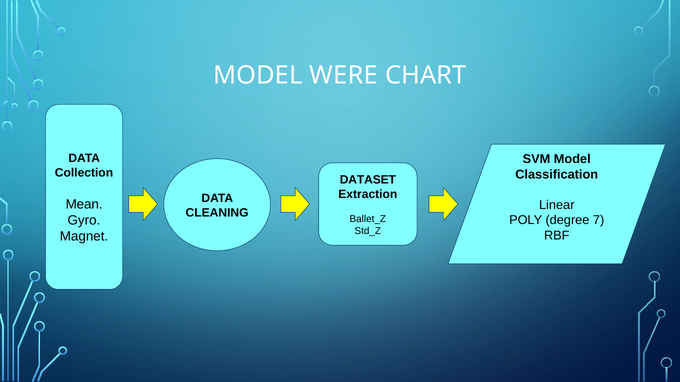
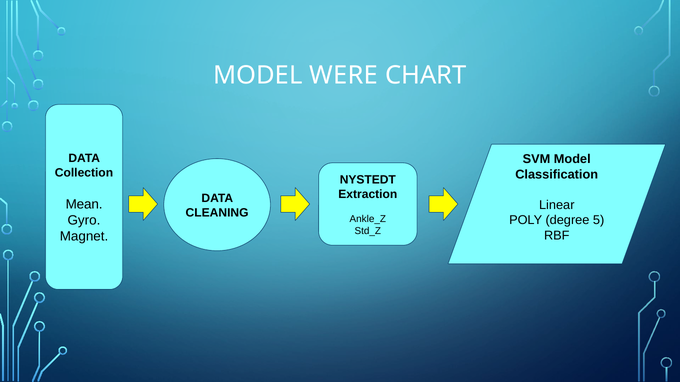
DATASET: DATASET -> NYSTEDT
7: 7 -> 5
Ballet_Z: Ballet_Z -> Ankle_Z
